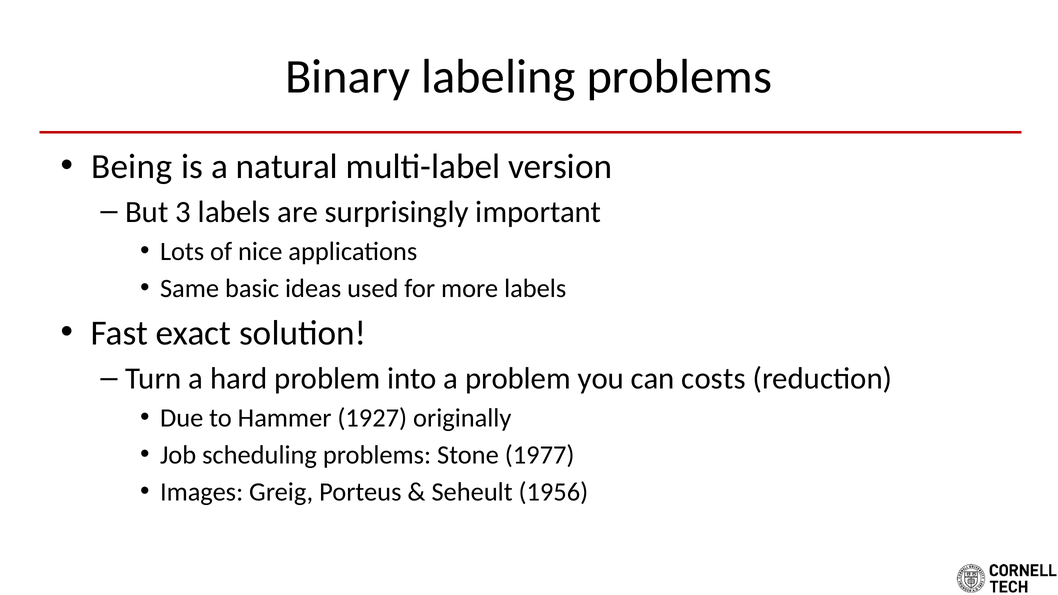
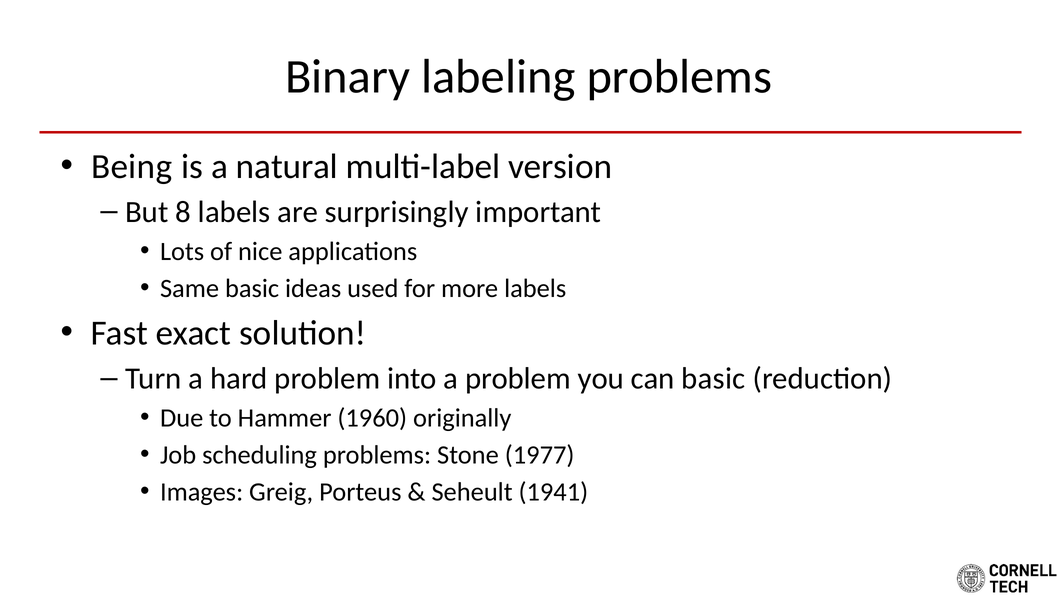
3: 3 -> 8
can costs: costs -> basic
1927: 1927 -> 1960
1956: 1956 -> 1941
